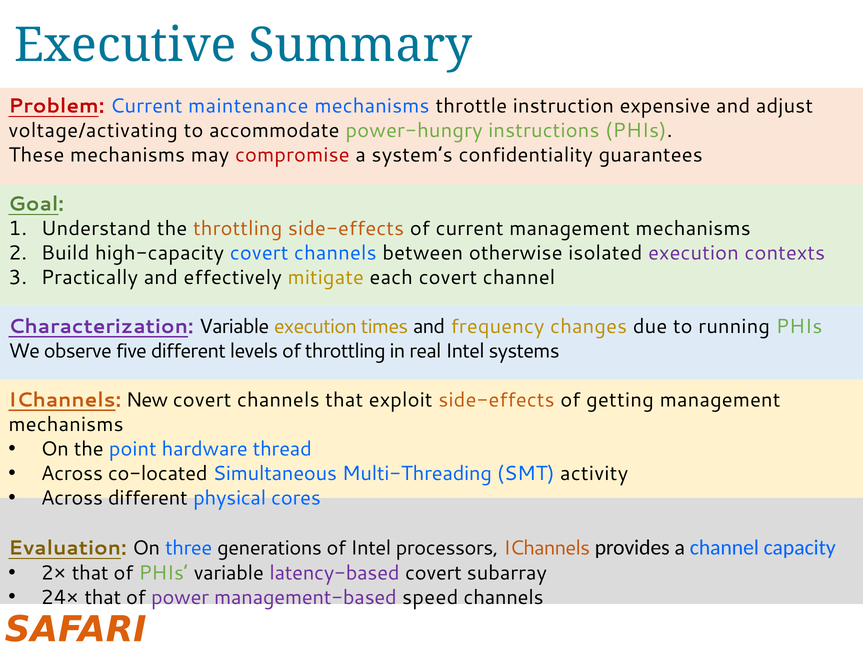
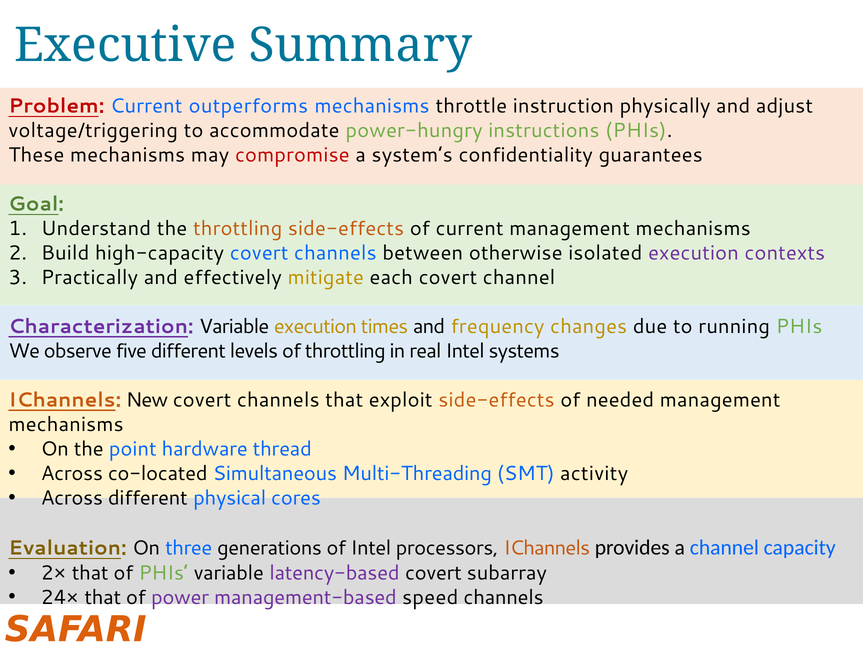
maintenance: maintenance -> outperforms
expensive: expensive -> physically
voltage/activating: voltage/activating -> voltage/triggering
getting: getting -> needed
